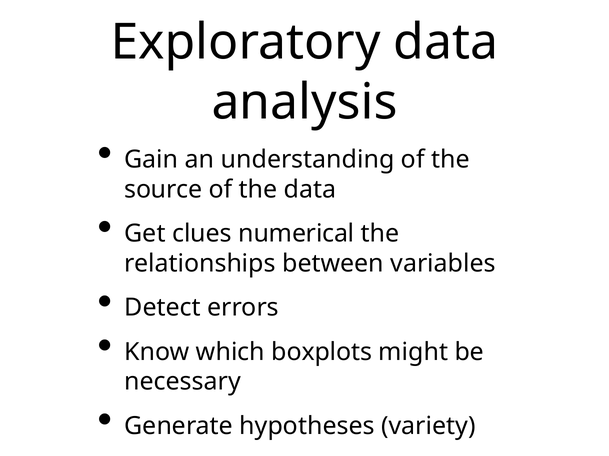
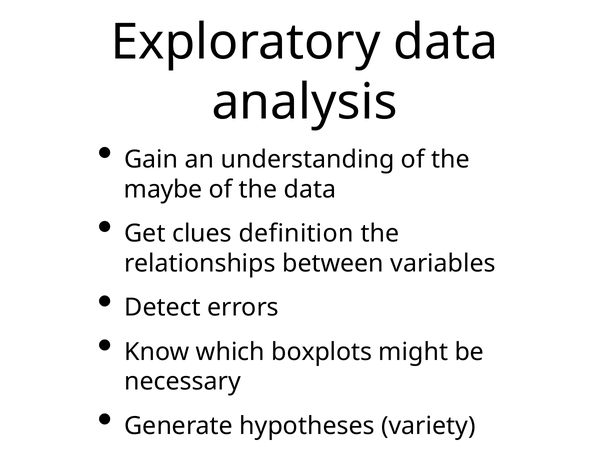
source: source -> maybe
numerical: numerical -> definition
